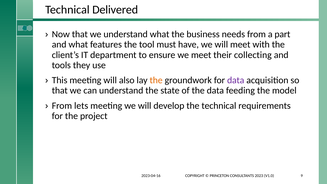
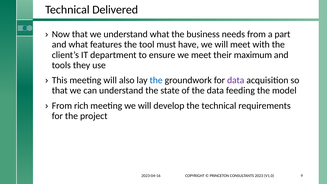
collecting: collecting -> maximum
the at (156, 80) colour: orange -> blue
lets: lets -> rich
